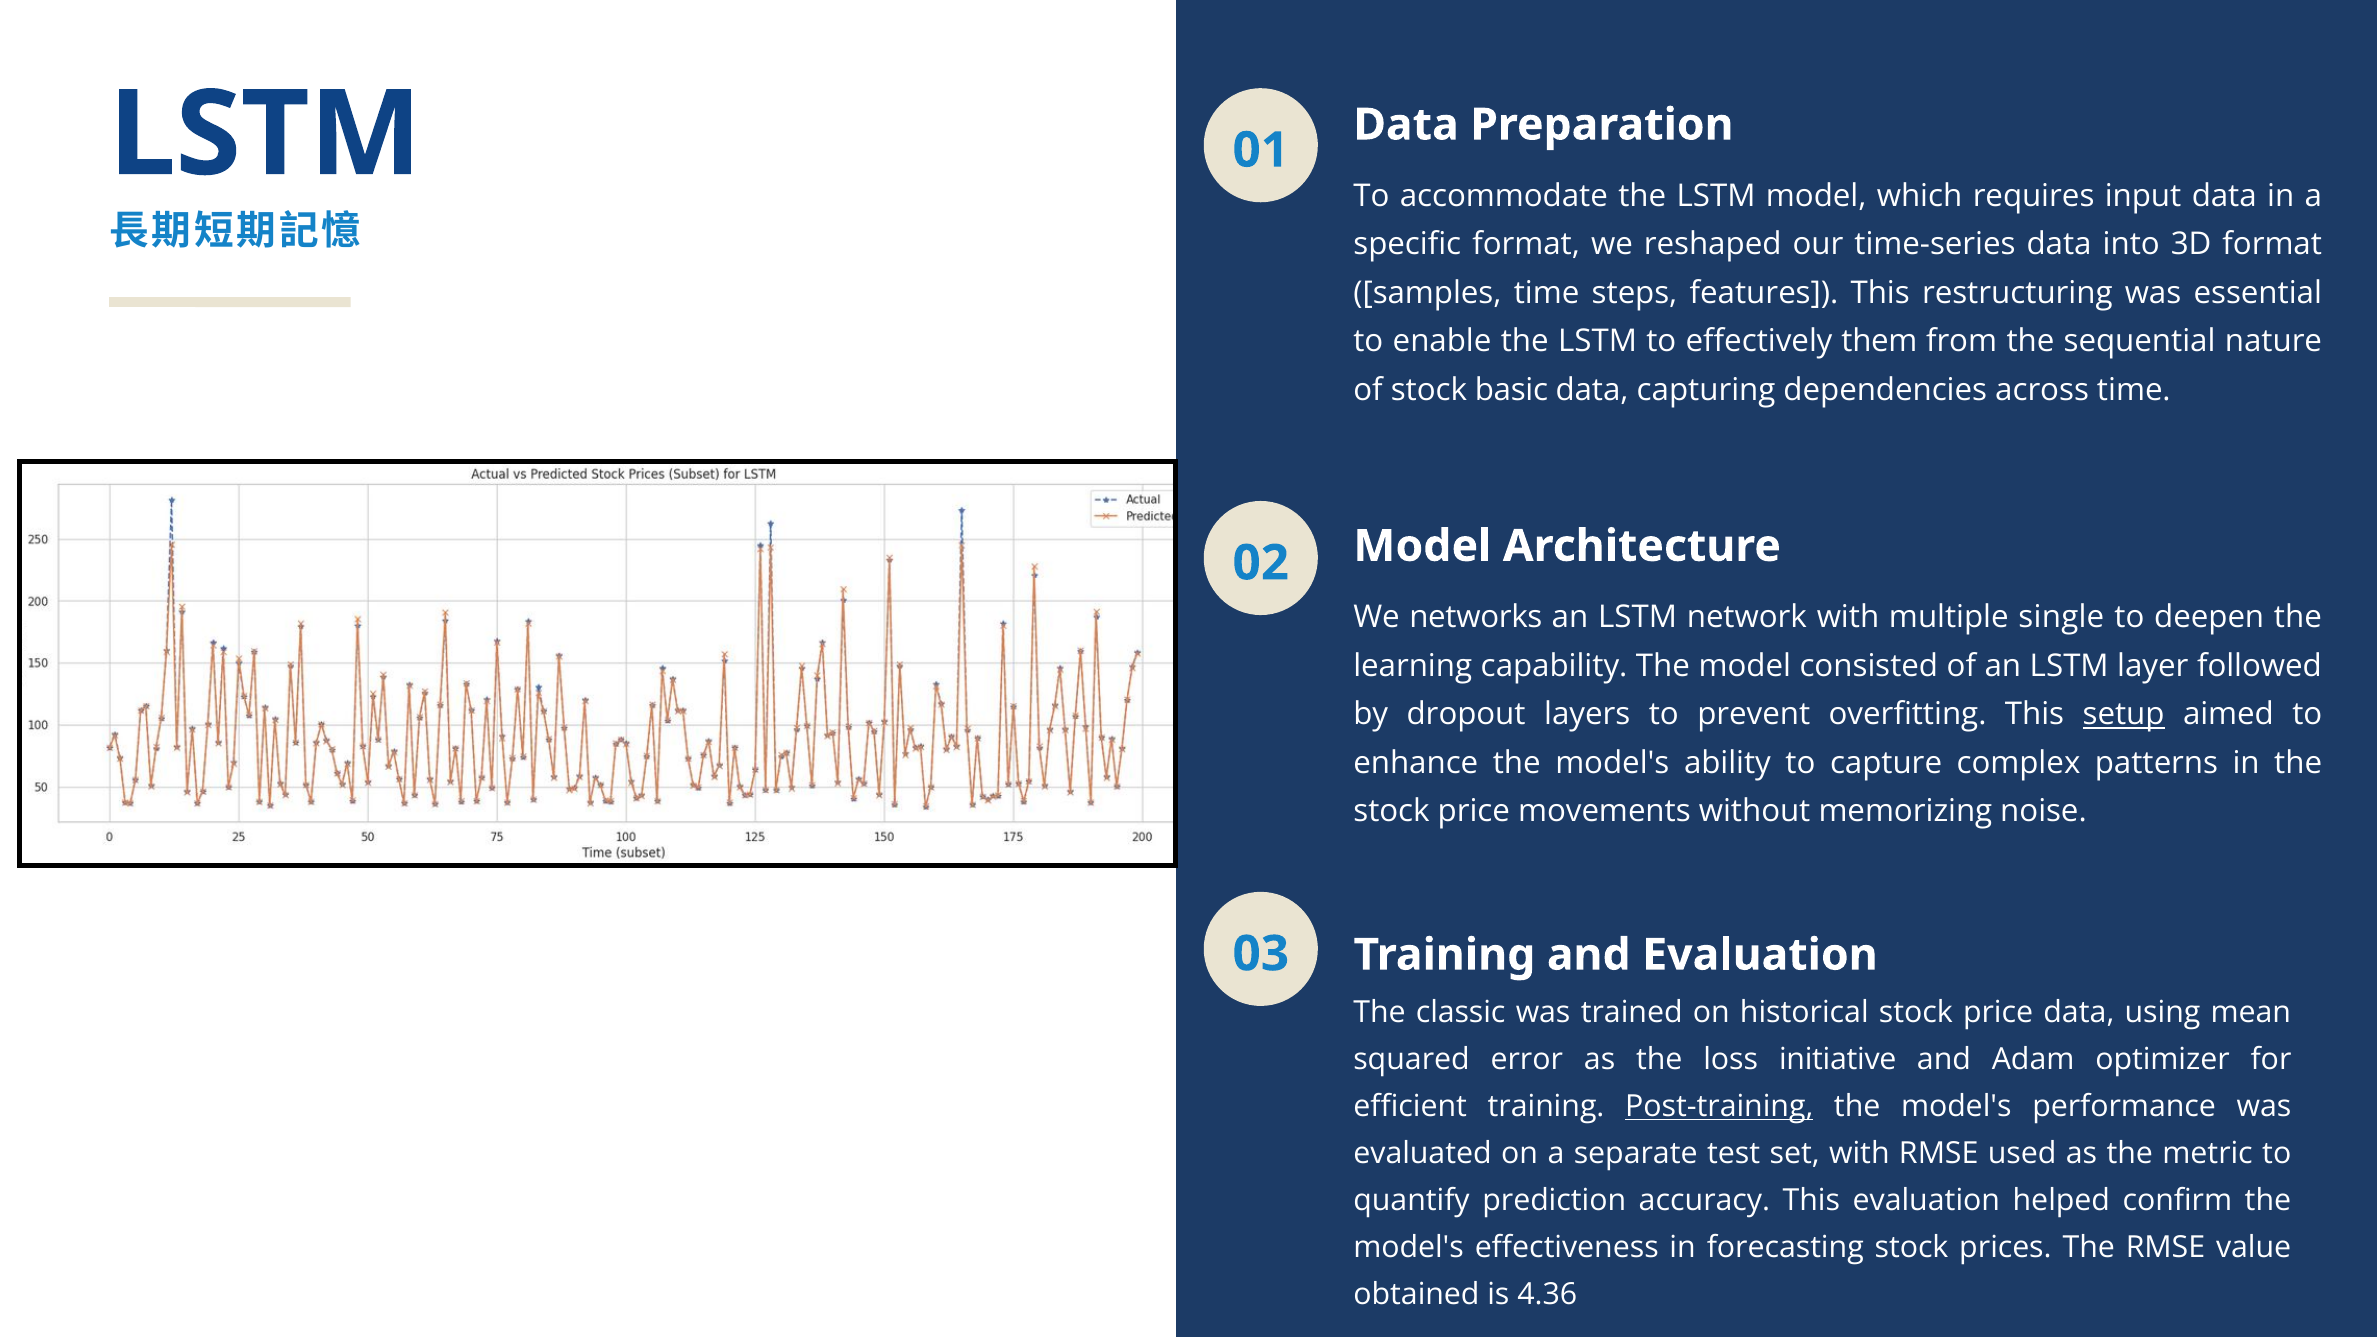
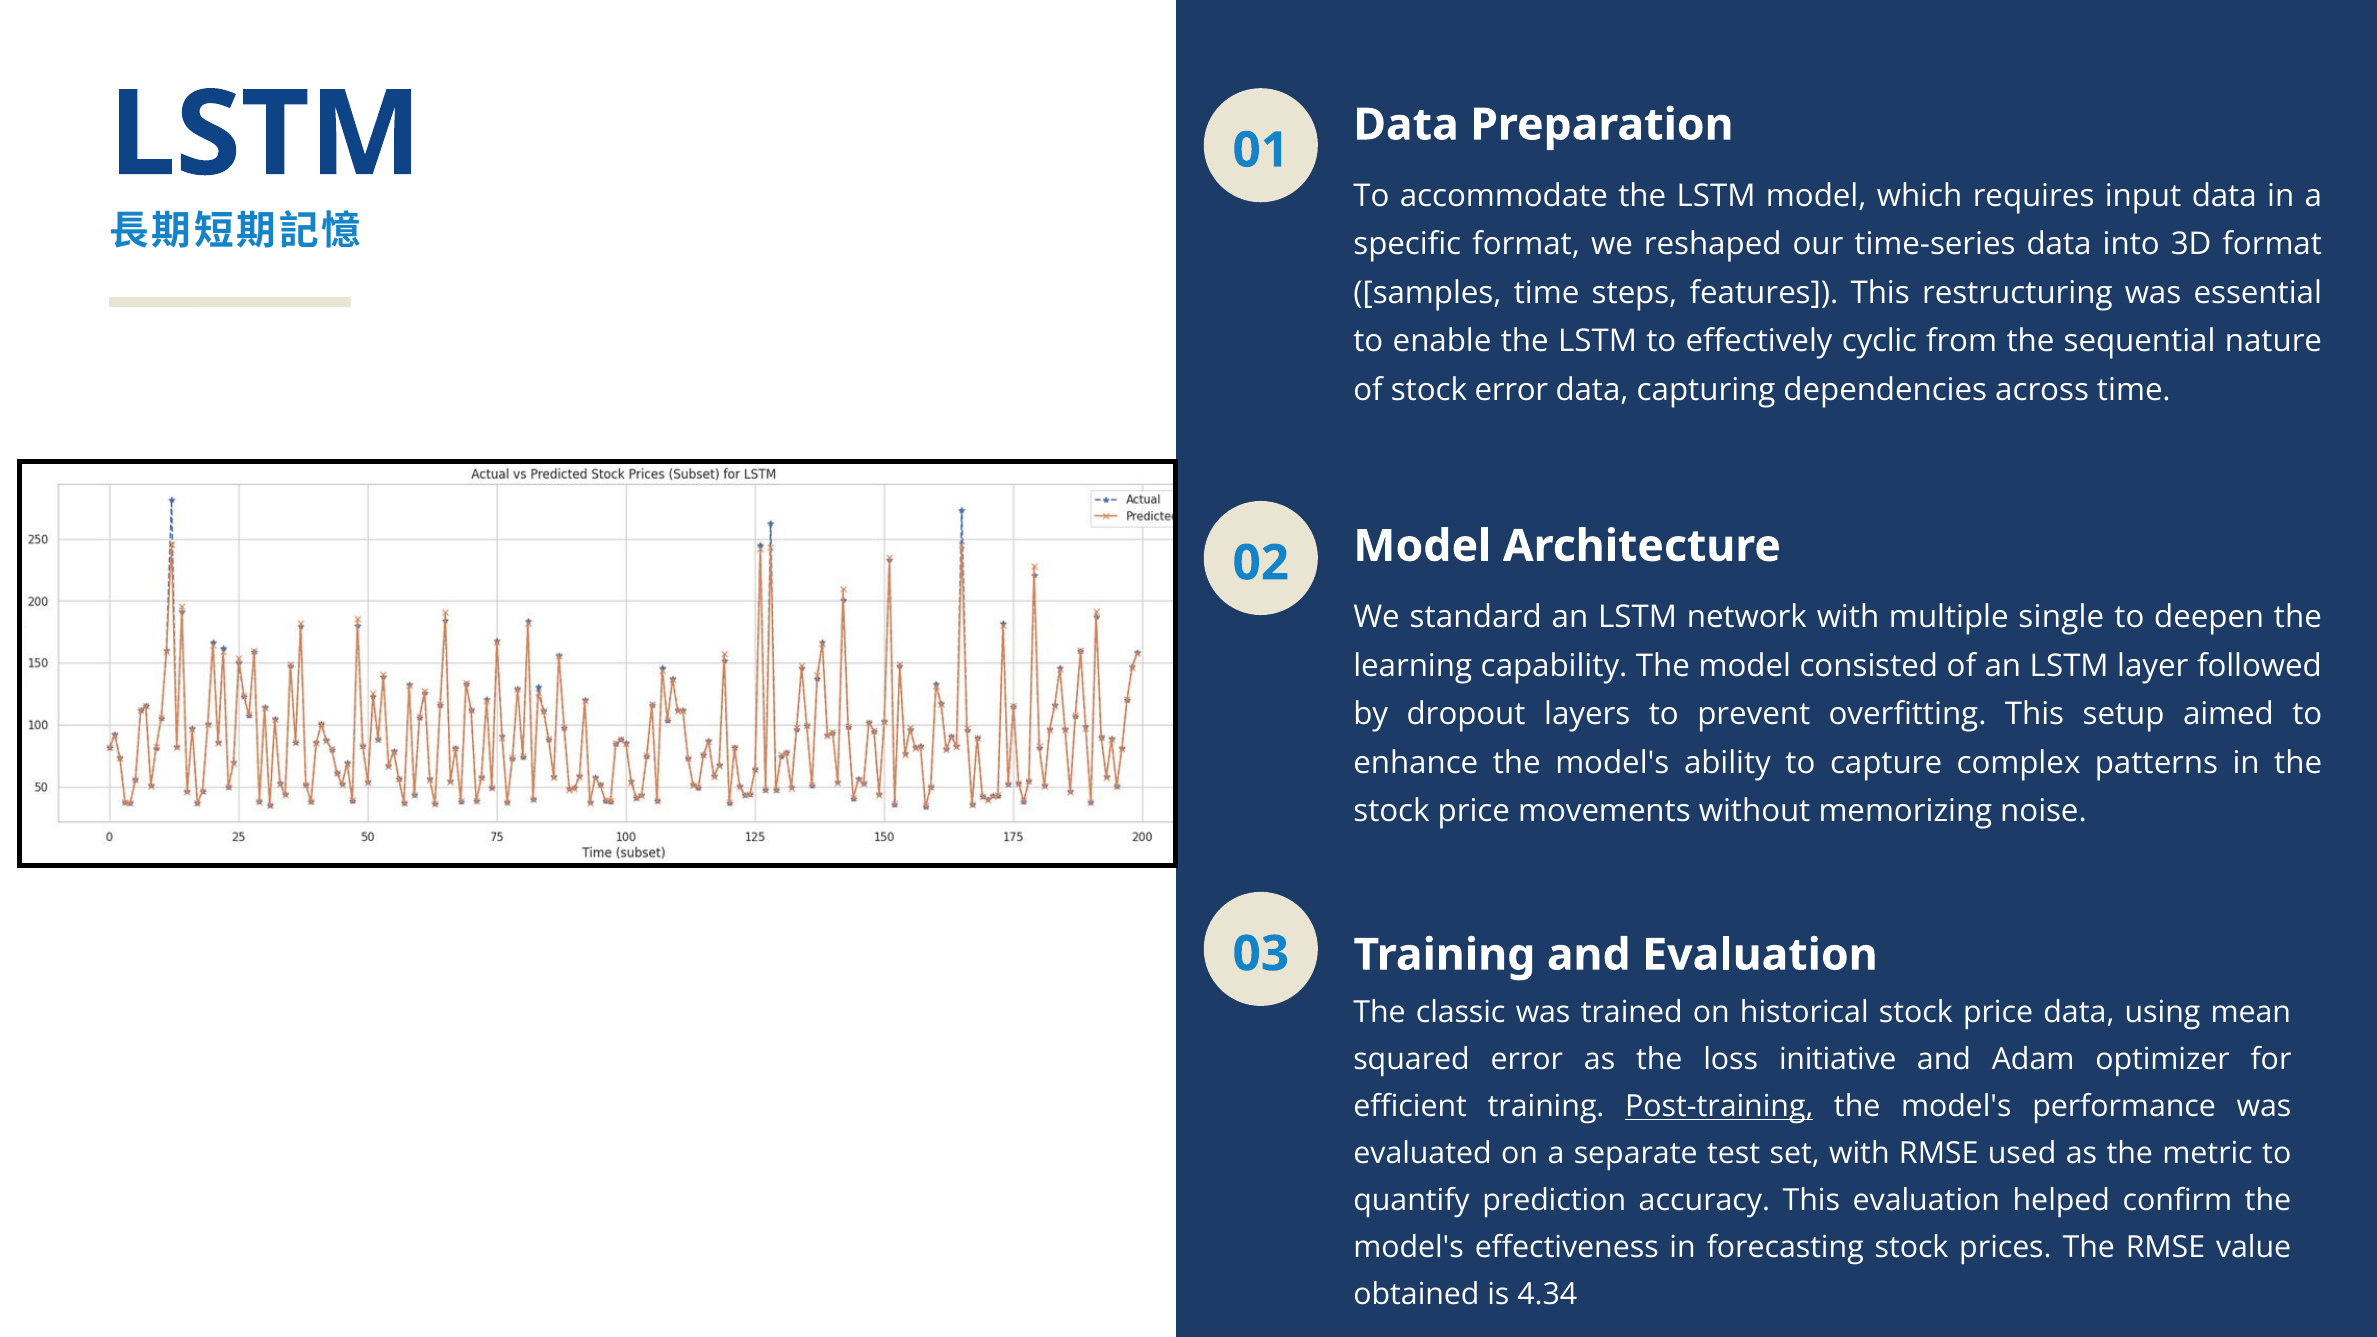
them: them -> cyclic
stock basic: basic -> error
networks: networks -> standard
setup underline: present -> none
4.36: 4.36 -> 4.34
